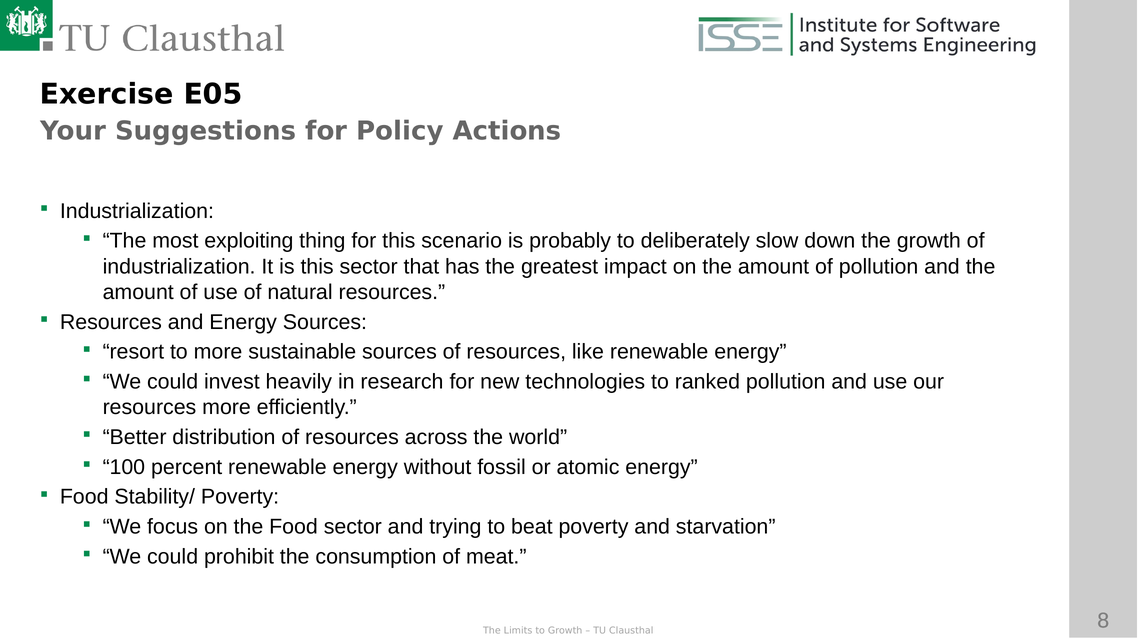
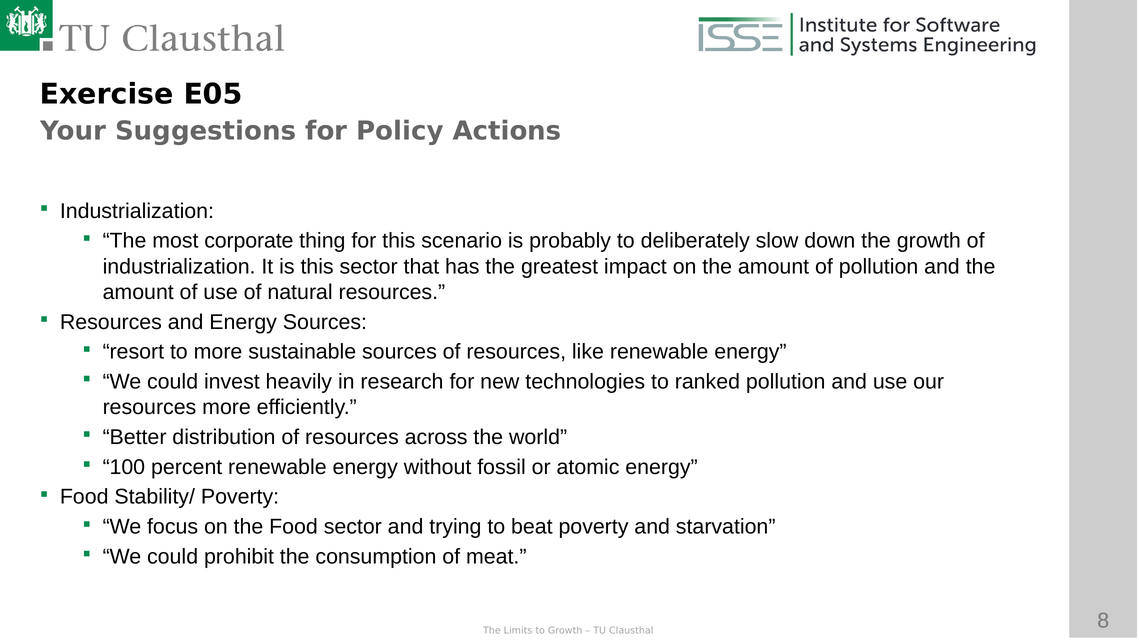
exploiting: exploiting -> corporate
